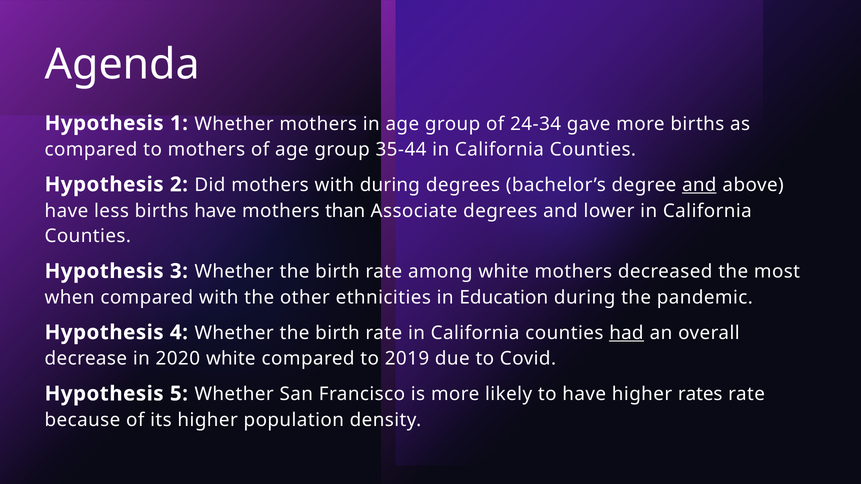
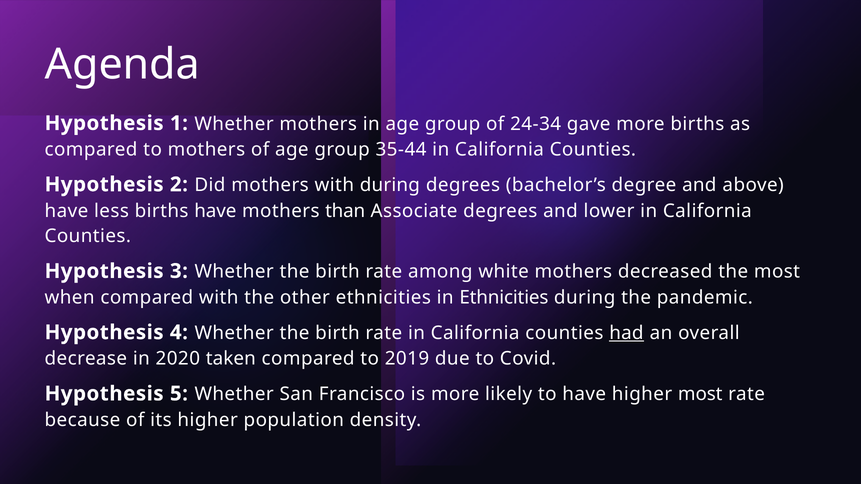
and at (699, 185) underline: present -> none
in Education: Education -> Ethnicities
2020 white: white -> taken
higher rates: rates -> most
